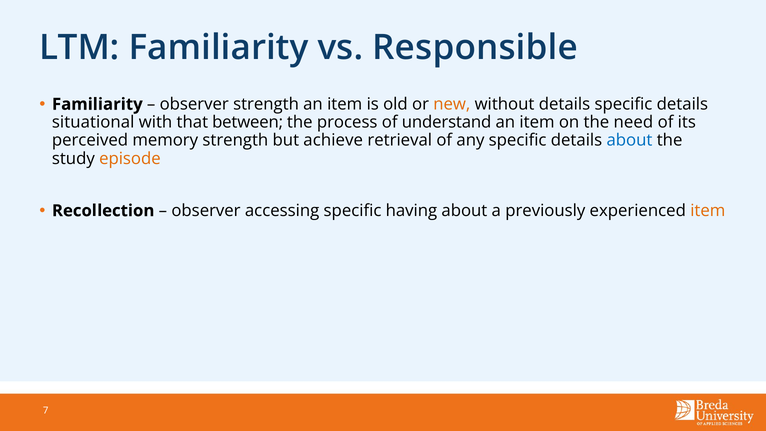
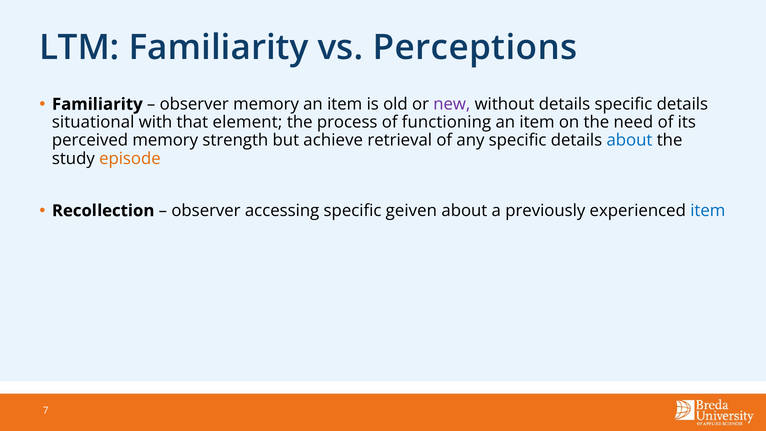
Responsible: Responsible -> Perceptions
observer strength: strength -> memory
new colour: orange -> purple
between: between -> element
understand: understand -> functioning
having: having -> geiven
item at (708, 211) colour: orange -> blue
